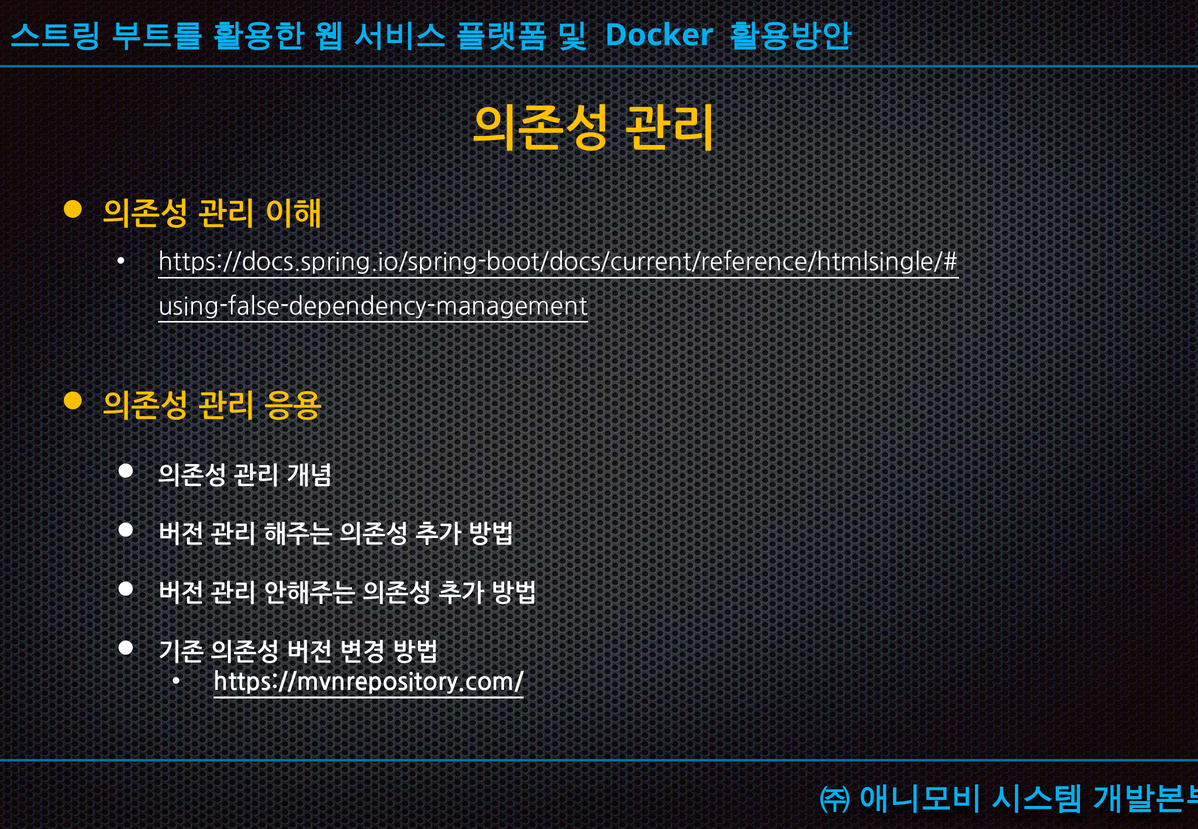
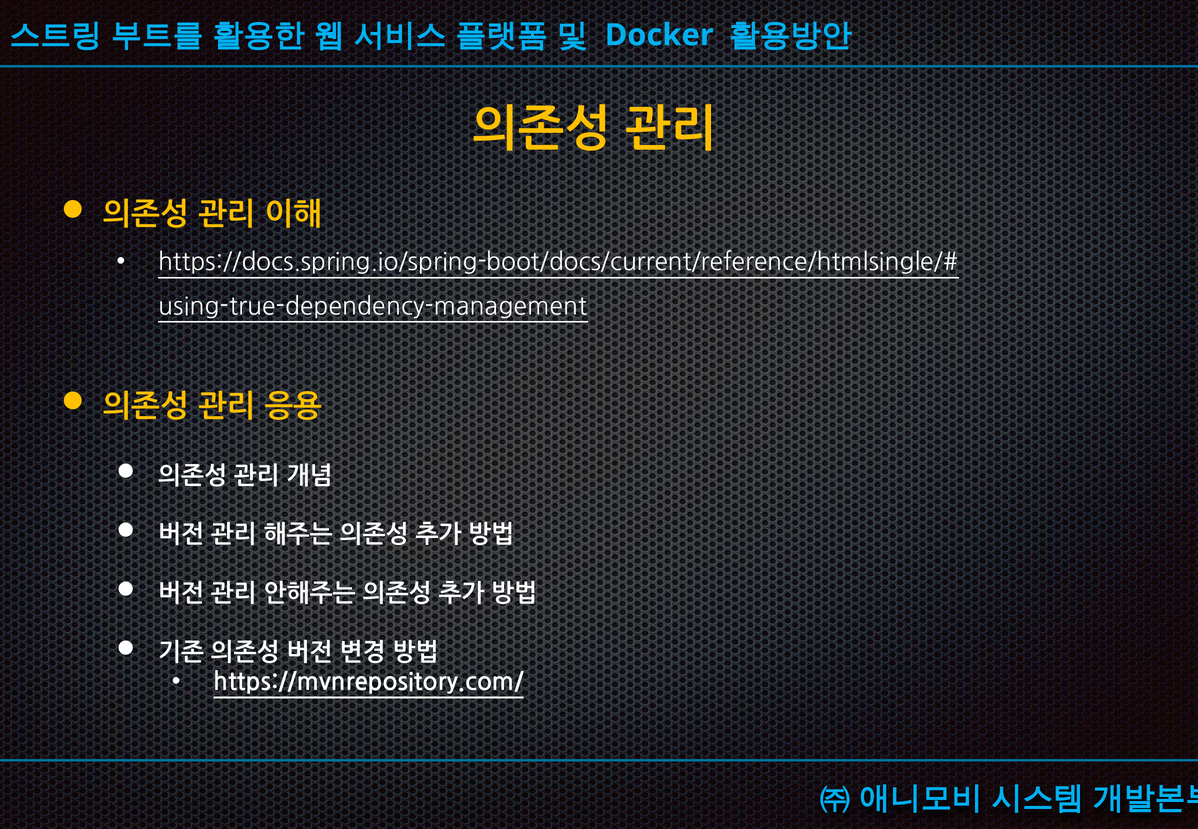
using-false-dependency-management: using-false-dependency-management -> using-true-dependency-management
